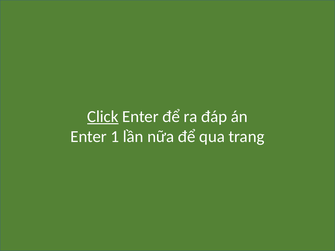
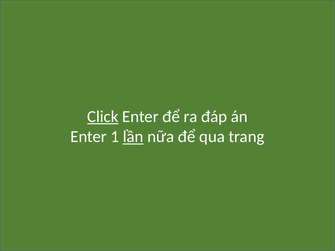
lần underline: none -> present
